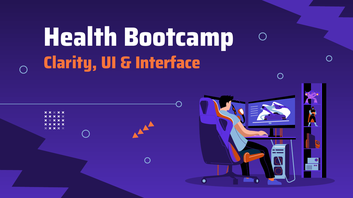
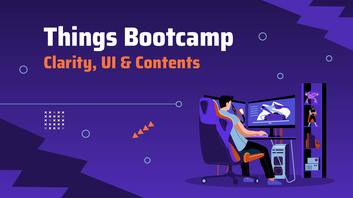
Health: Health -> Things
Interface: Interface -> Contents
